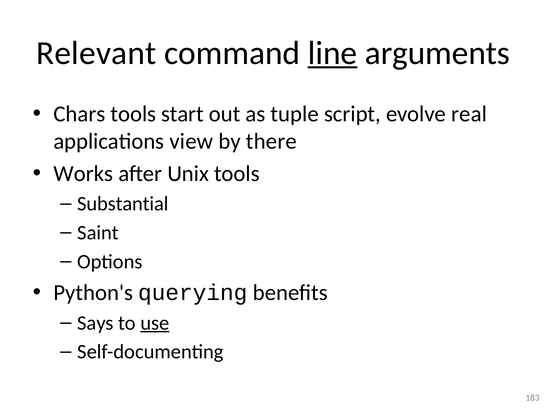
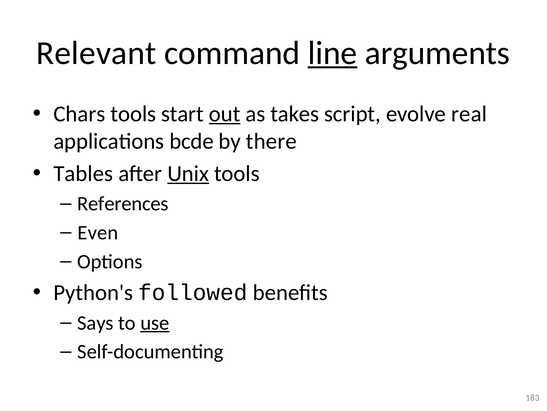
out underline: none -> present
tuple: tuple -> takes
view: view -> bcde
Works: Works -> Tables
Unix underline: none -> present
Substantial: Substantial -> References
Saint: Saint -> Even
querying: querying -> followed
